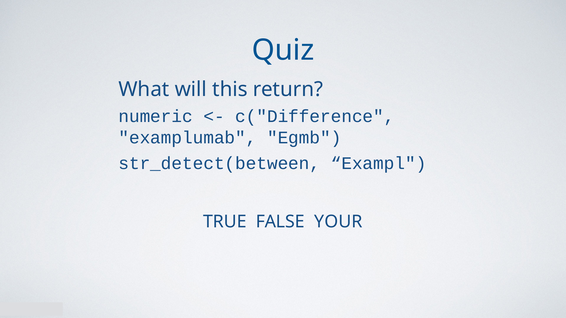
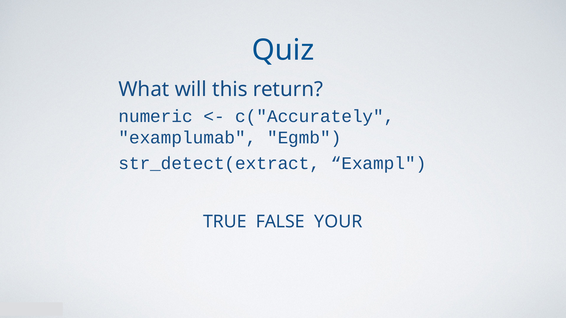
c("Difference: c("Difference -> c("Accurately
str_detect(between: str_detect(between -> str_detect(extract
